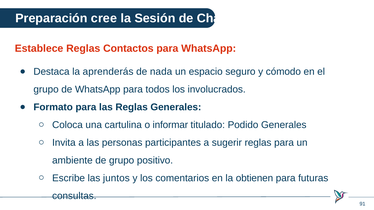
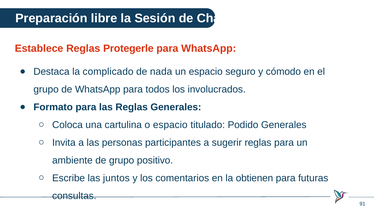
cree: cree -> libre
Contactos: Contactos -> Protegerle
aprenderás: aprenderás -> complicado
o informar: informar -> espacio
